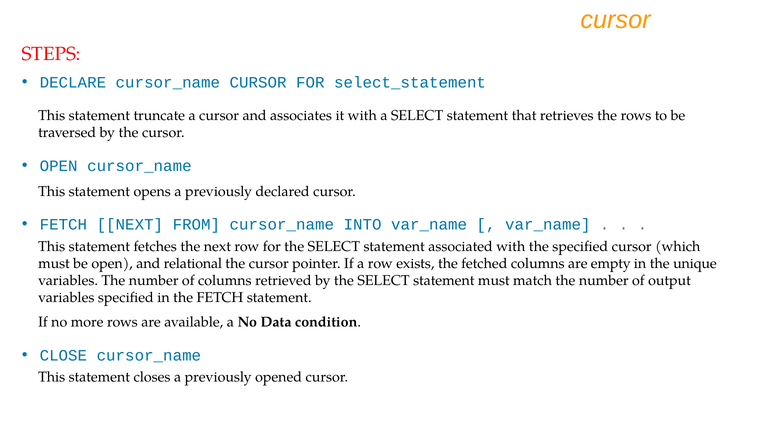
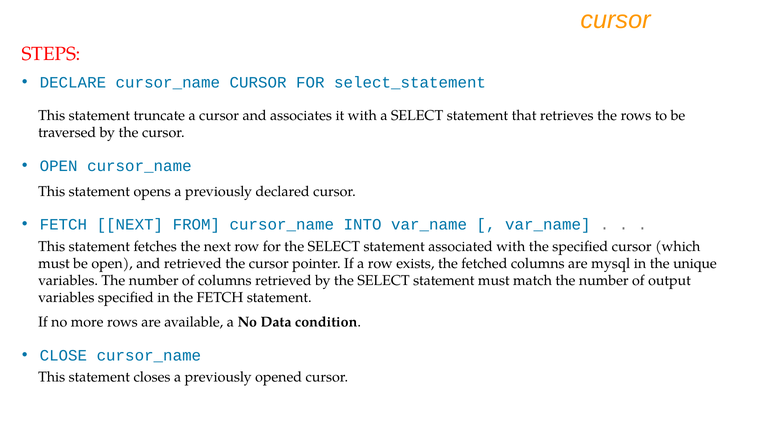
and relational: relational -> retrieved
empty: empty -> mysql
